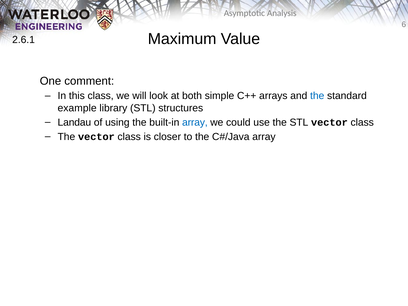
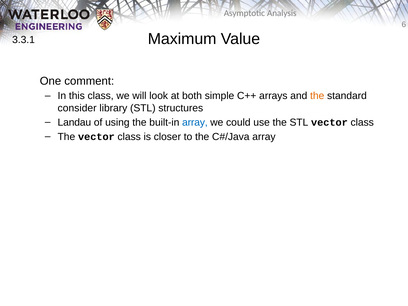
2.6.1: 2.6.1 -> 3.3.1
the at (317, 96) colour: blue -> orange
example: example -> consider
